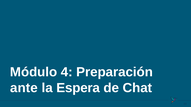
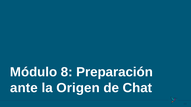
4: 4 -> 8
Espera: Espera -> Origen
